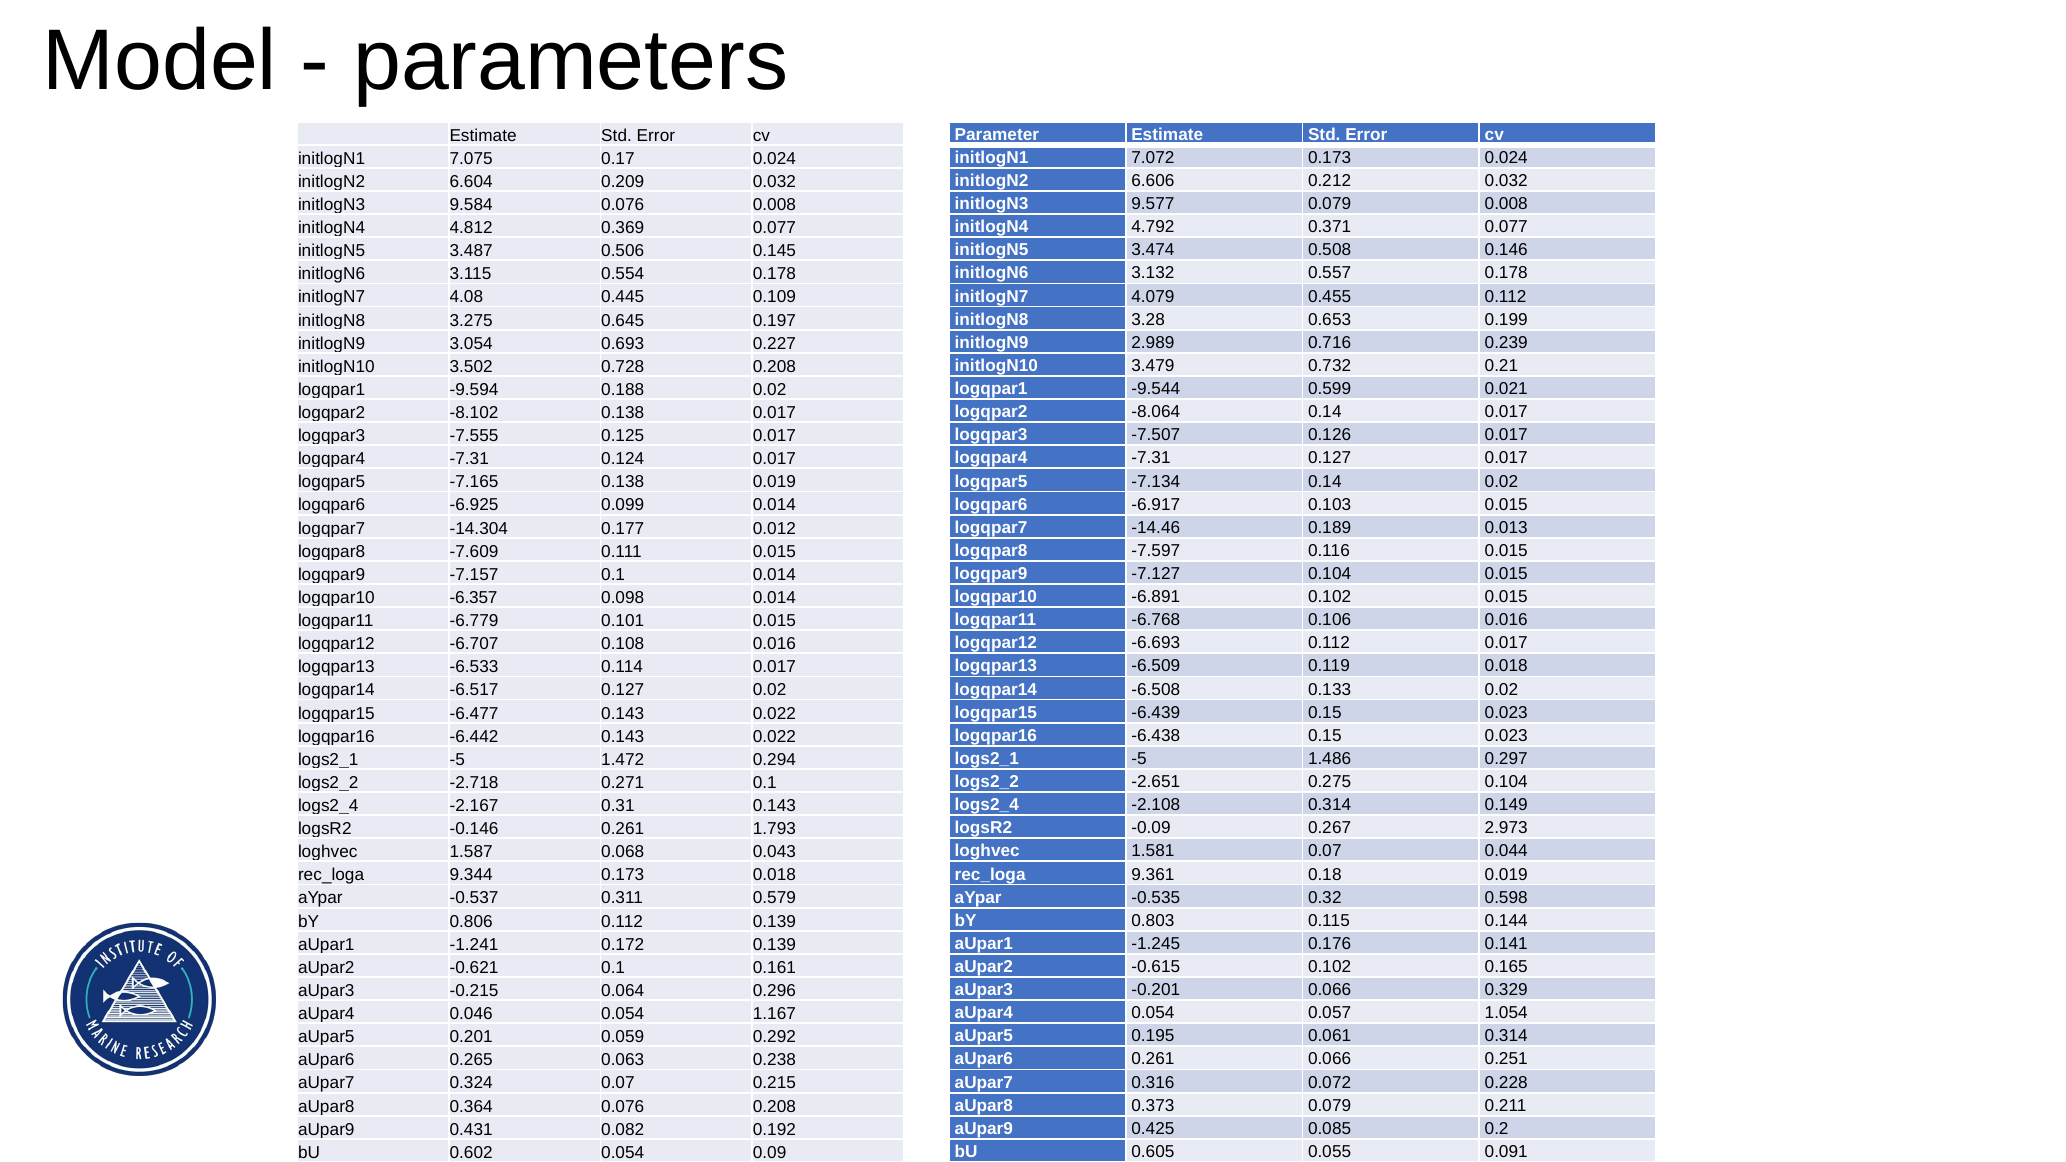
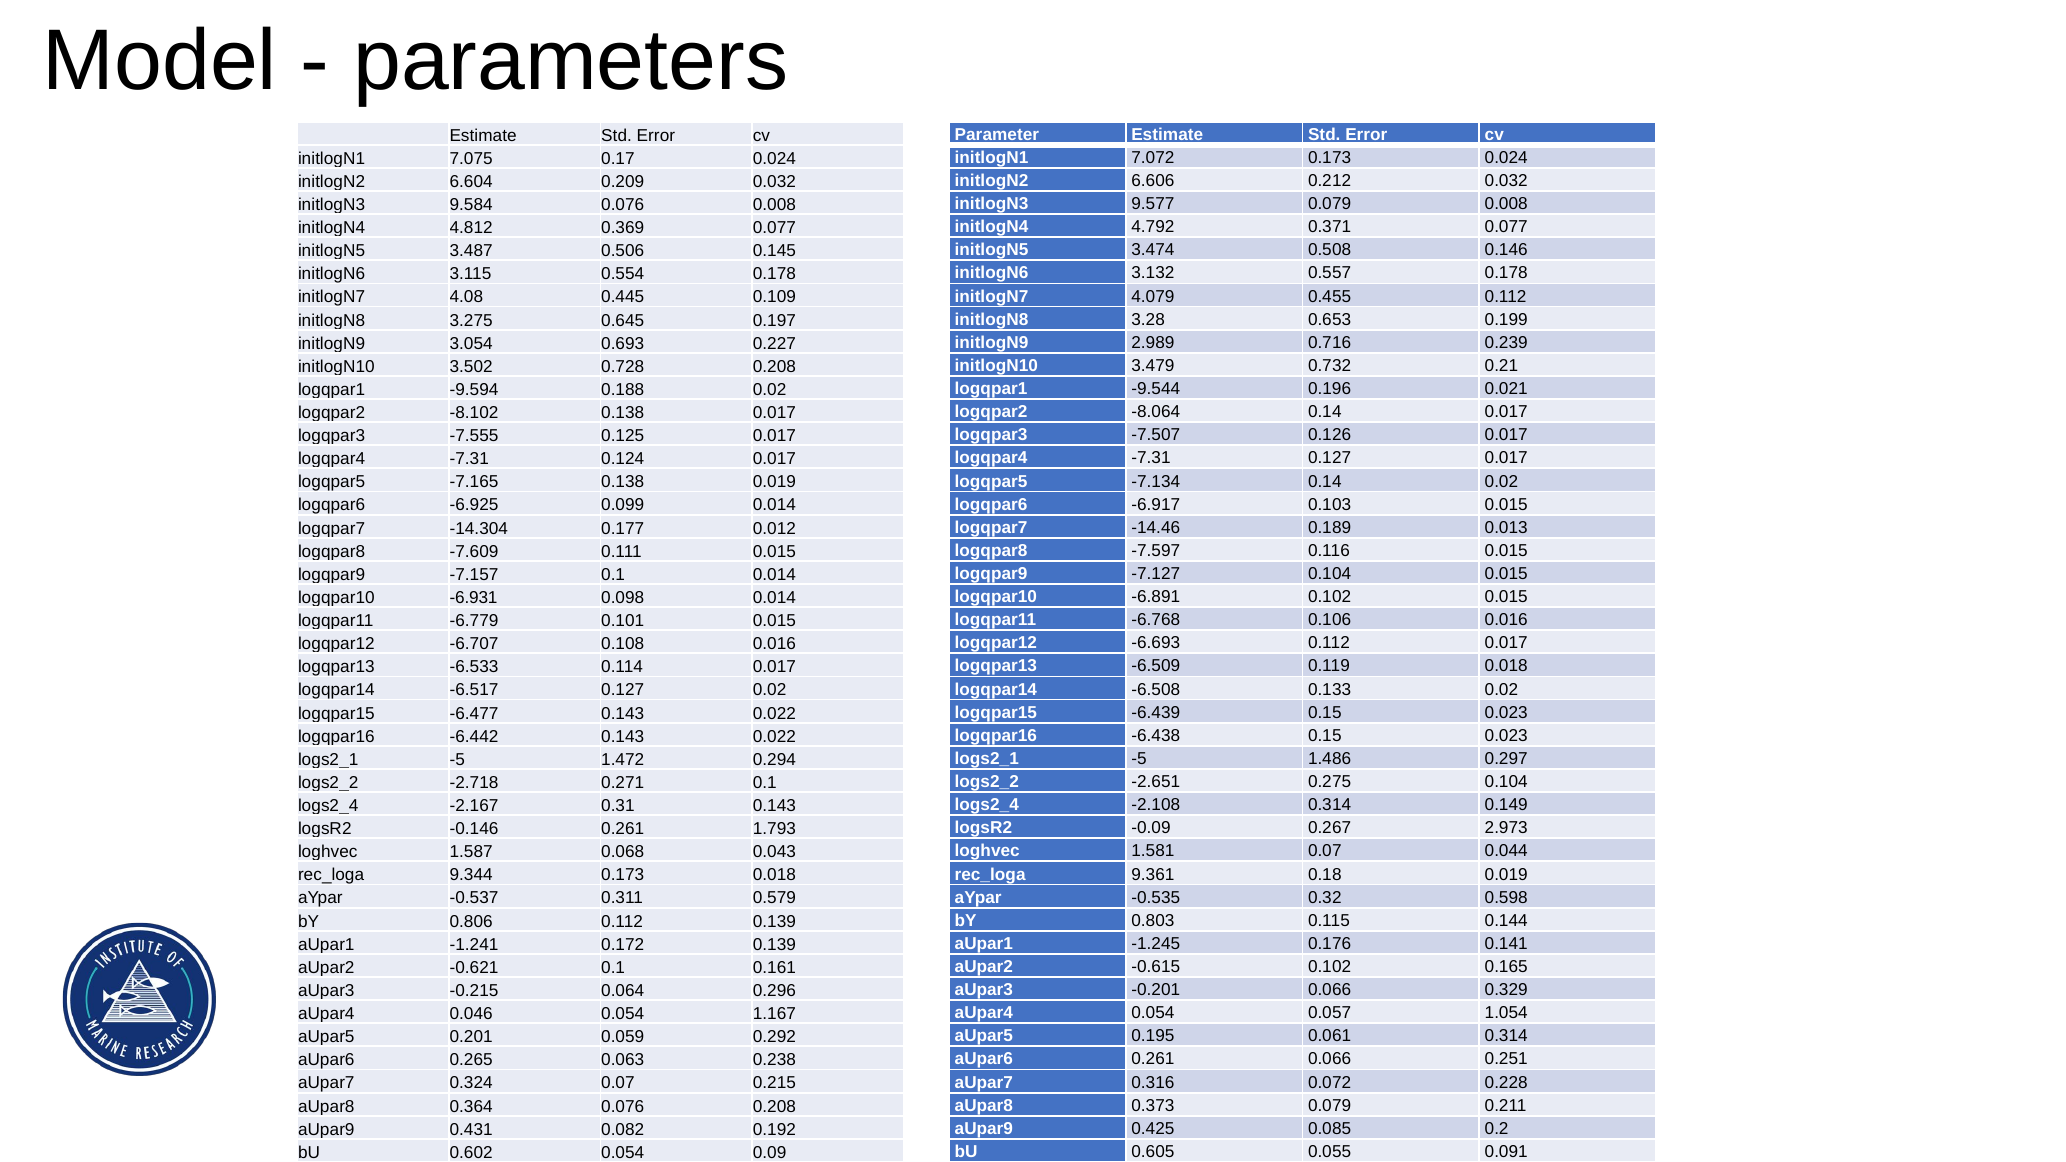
0.599: 0.599 -> 0.196
-6.357: -6.357 -> -6.931
